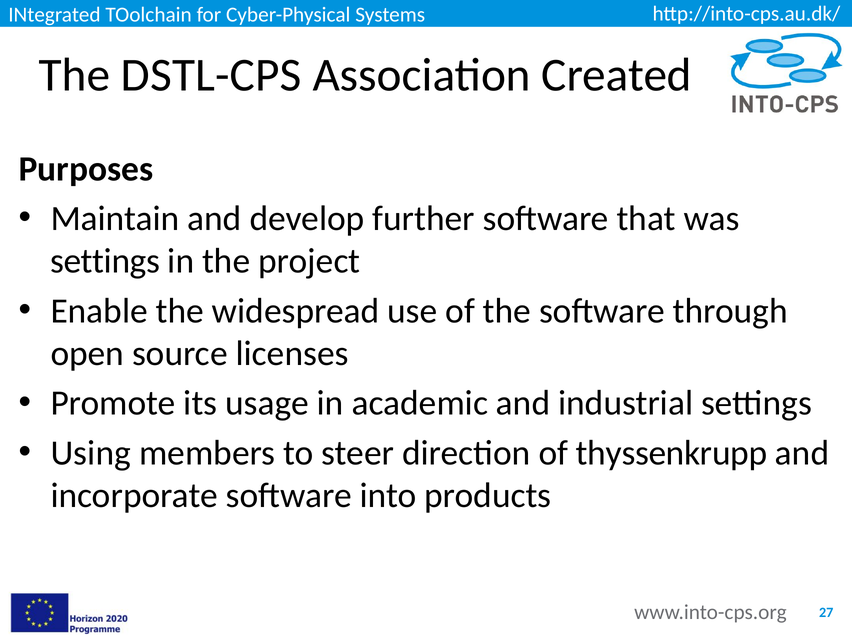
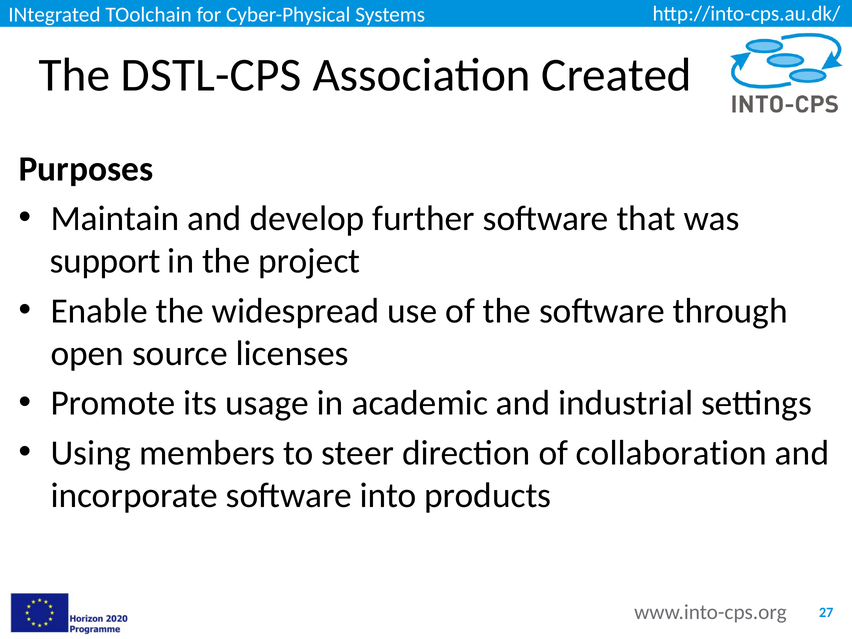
settings at (105, 261): settings -> support
thyssenkrupp: thyssenkrupp -> collaboration
